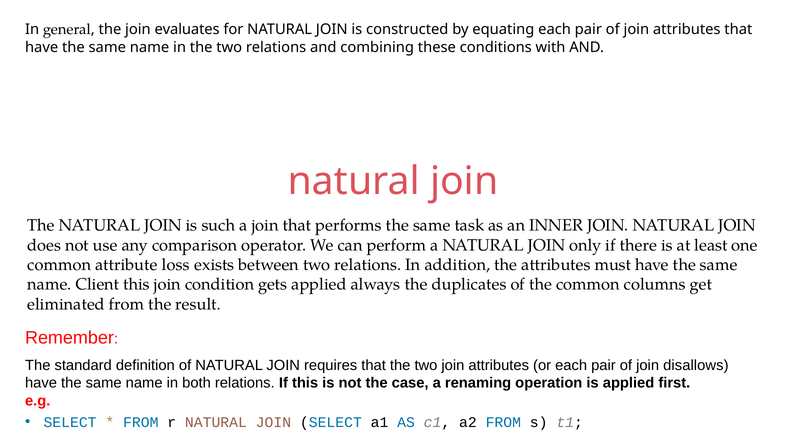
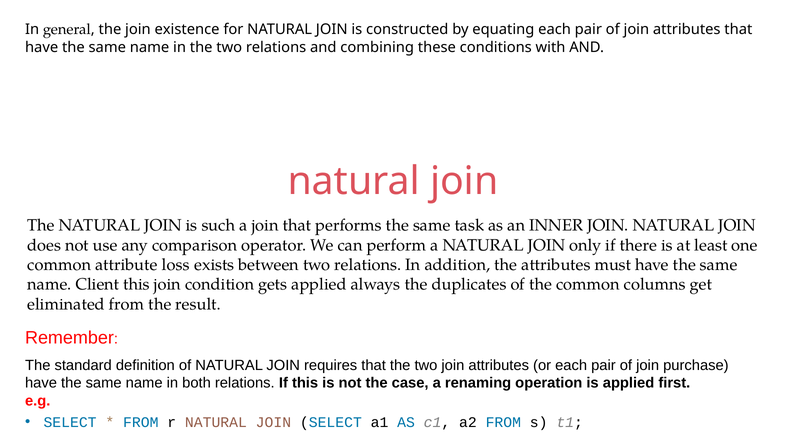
evaluates: evaluates -> existence
disallows: disallows -> purchase
